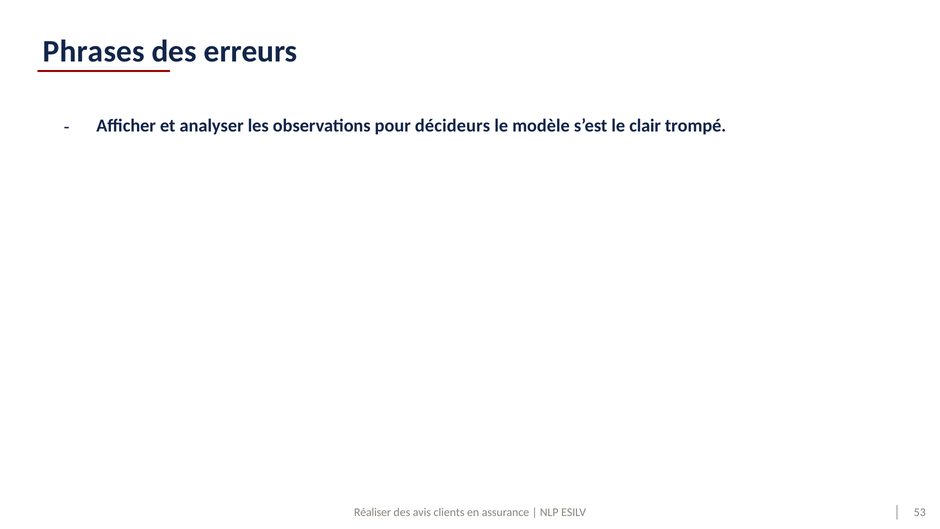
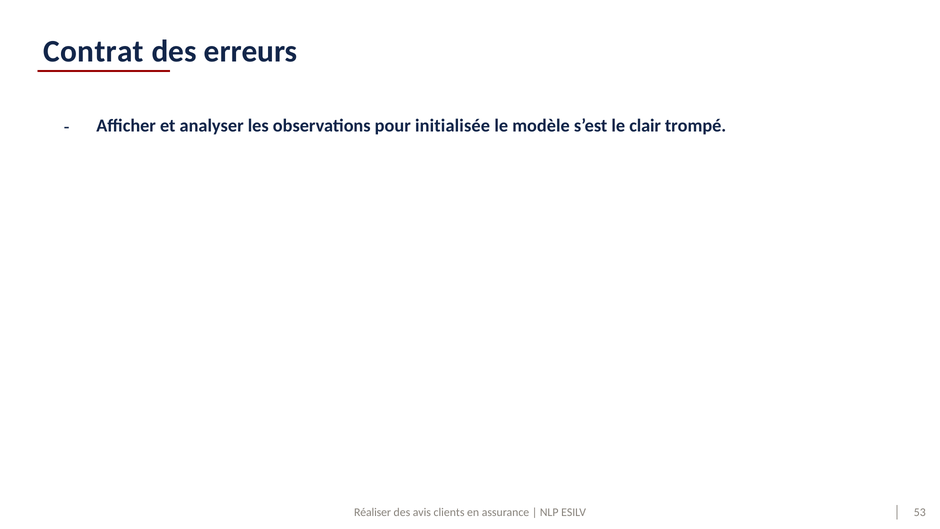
Phrases: Phrases -> Contrat
décideurs: décideurs -> initialisée
